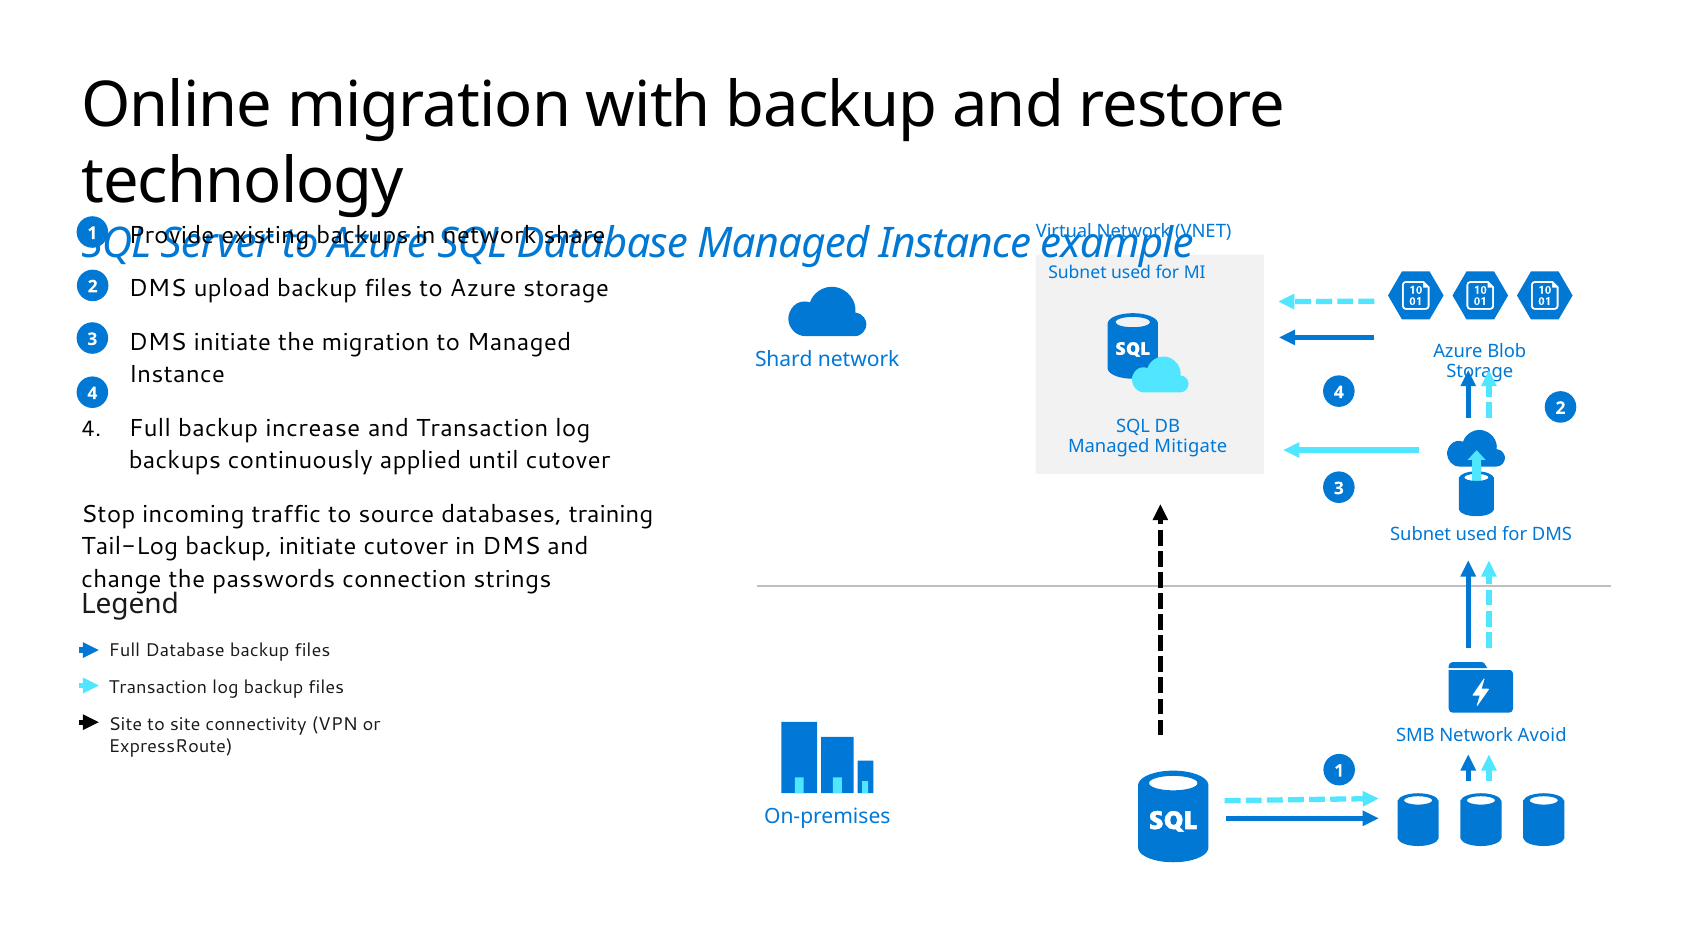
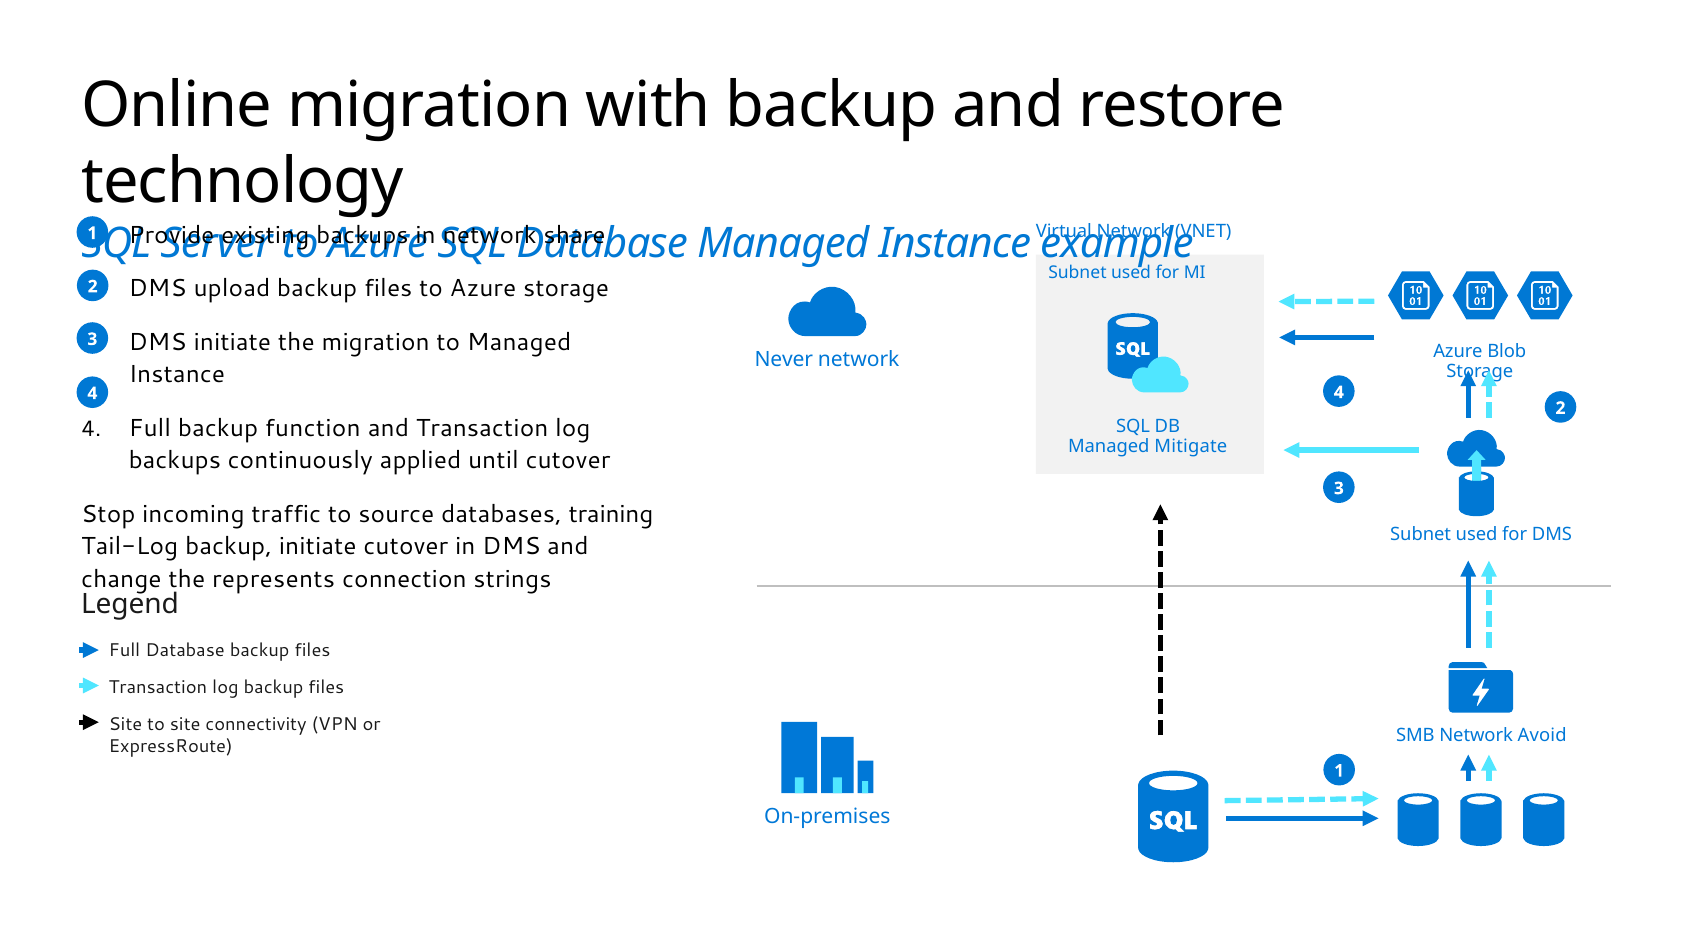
Shard: Shard -> Never
increase: increase -> function
passwords: passwords -> represents
